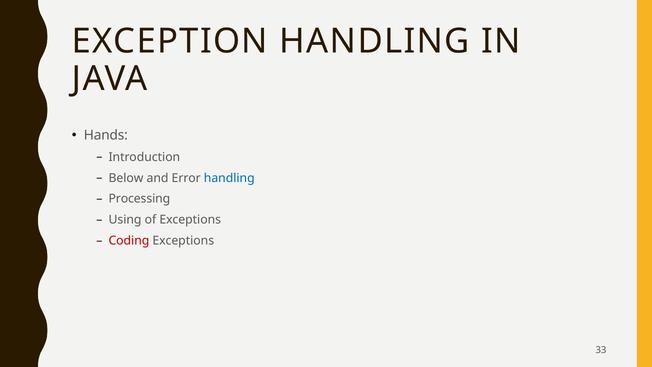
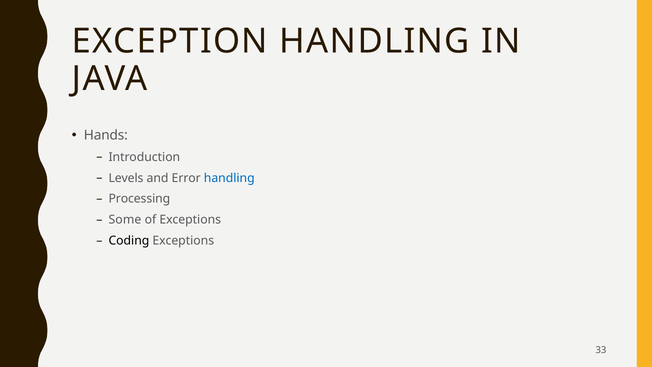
Below: Below -> Levels
Using: Using -> Some
Coding colour: red -> black
